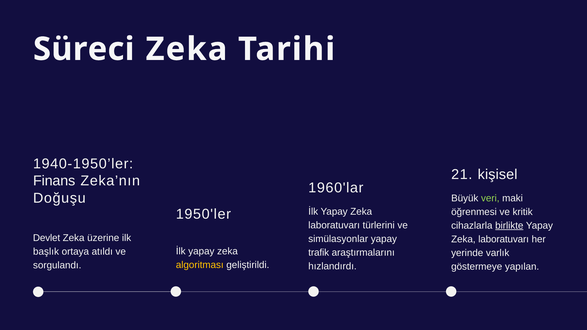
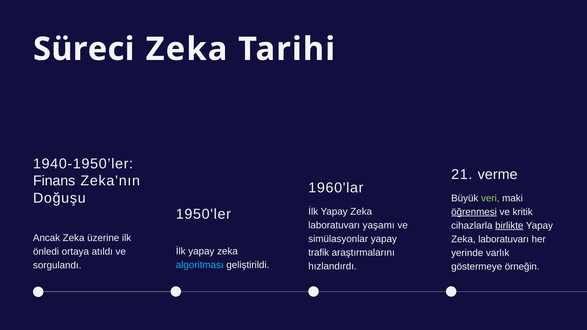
kişisel: kişisel -> verme
öğrenmesi underline: none -> present
türlerini: türlerini -> yaşamı
Devlet: Devlet -> Ancak
başlık: başlık -> önledi
algoritması colour: yellow -> light blue
yapılan: yapılan -> örneğin
